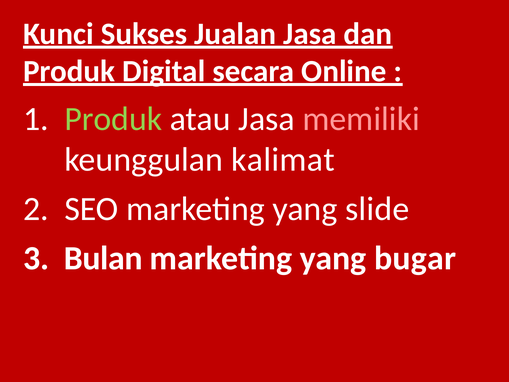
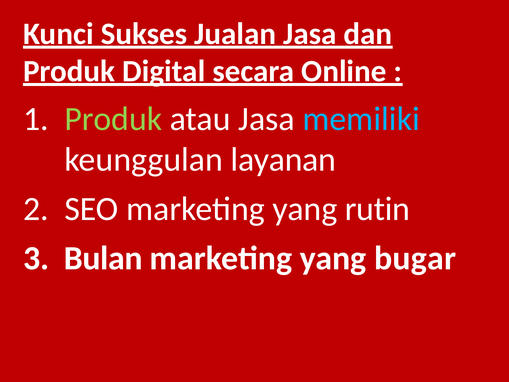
memiliki colour: pink -> light blue
kalimat: kalimat -> layanan
slide: slide -> rutin
